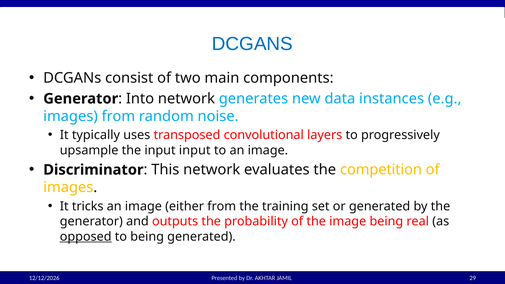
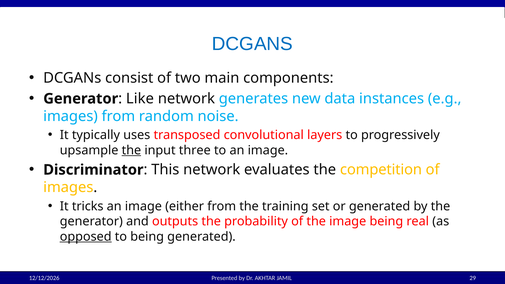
Into: Into -> Like
the at (131, 150) underline: none -> present
input input: input -> three
